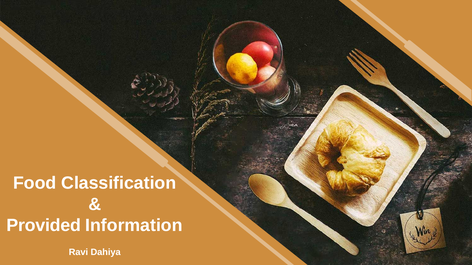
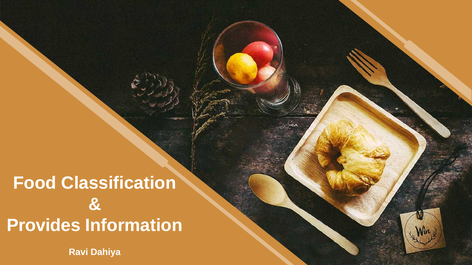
Provided: Provided -> Provides
